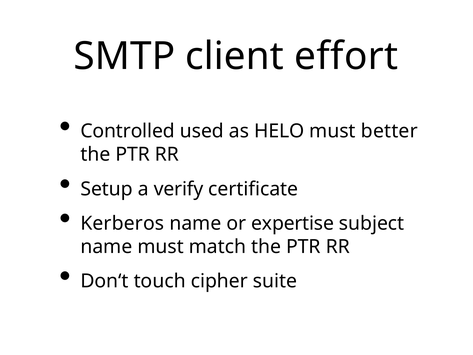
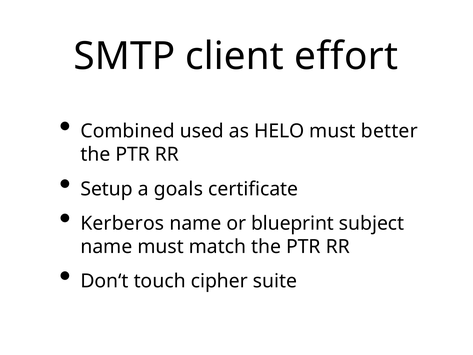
Controlled: Controlled -> Combined
verify: verify -> goals
expertise: expertise -> blueprint
